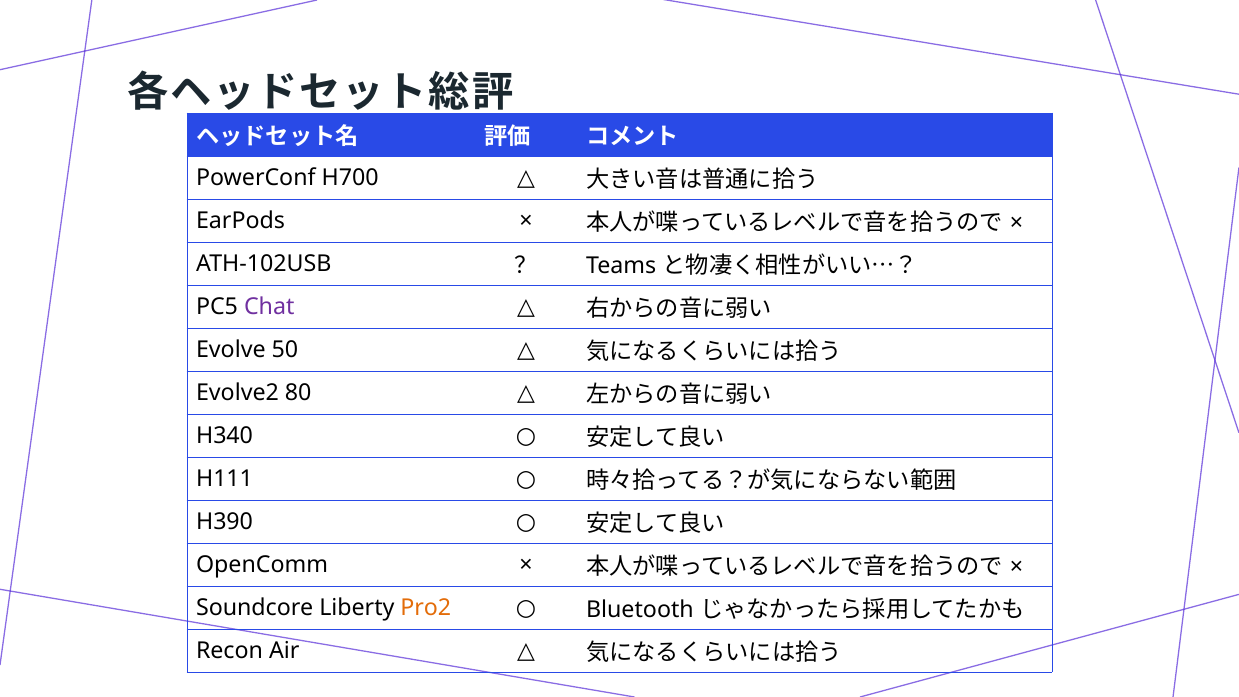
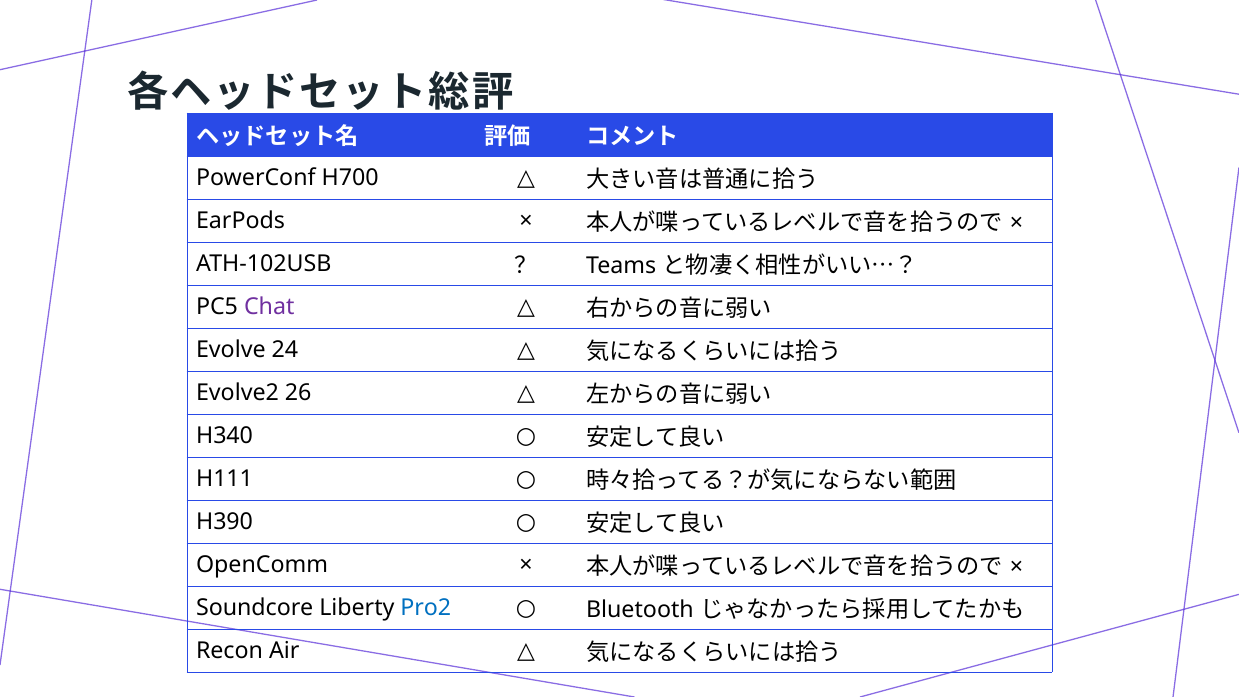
50: 50 -> 24
80: 80 -> 26
Pro2 colour: orange -> blue
